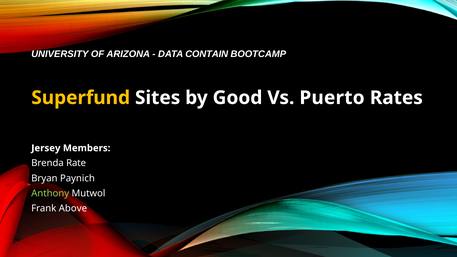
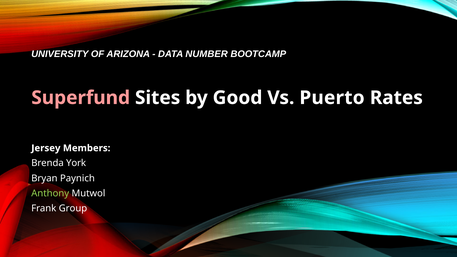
CONTAIN: CONTAIN -> NUMBER
Superfund colour: yellow -> pink
Rate: Rate -> York
Above: Above -> Group
